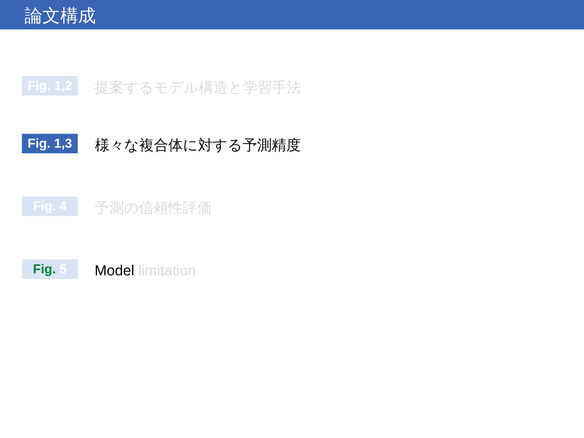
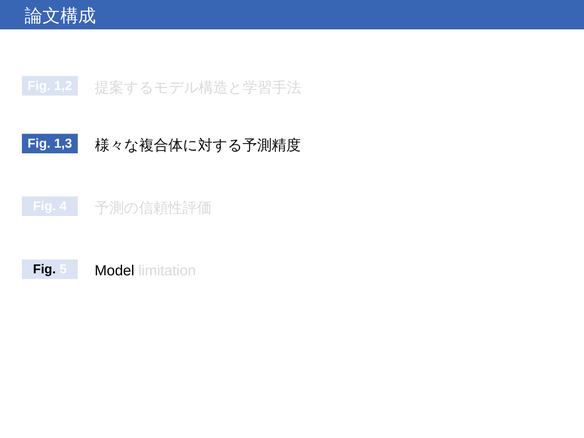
Fig at (44, 269) colour: green -> black
